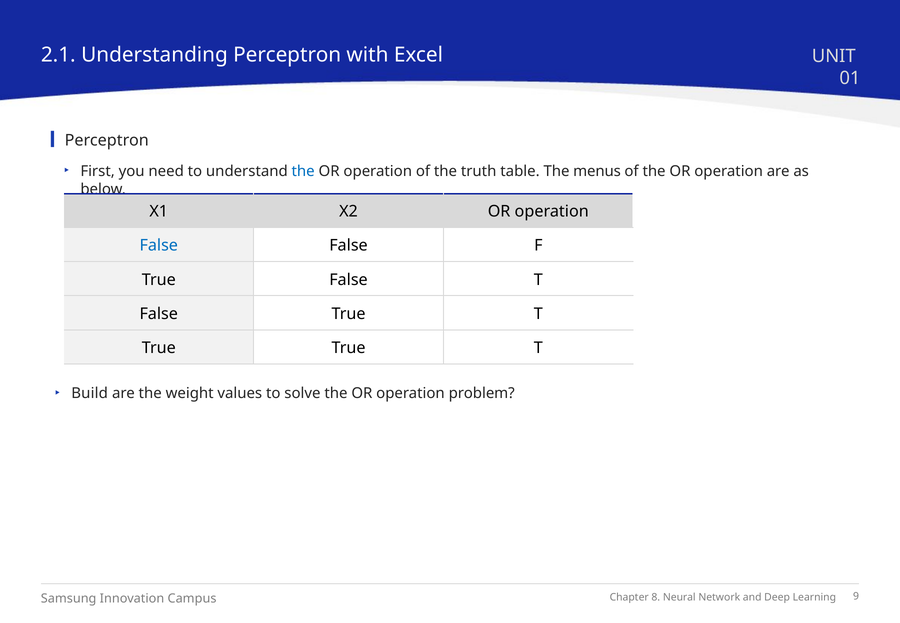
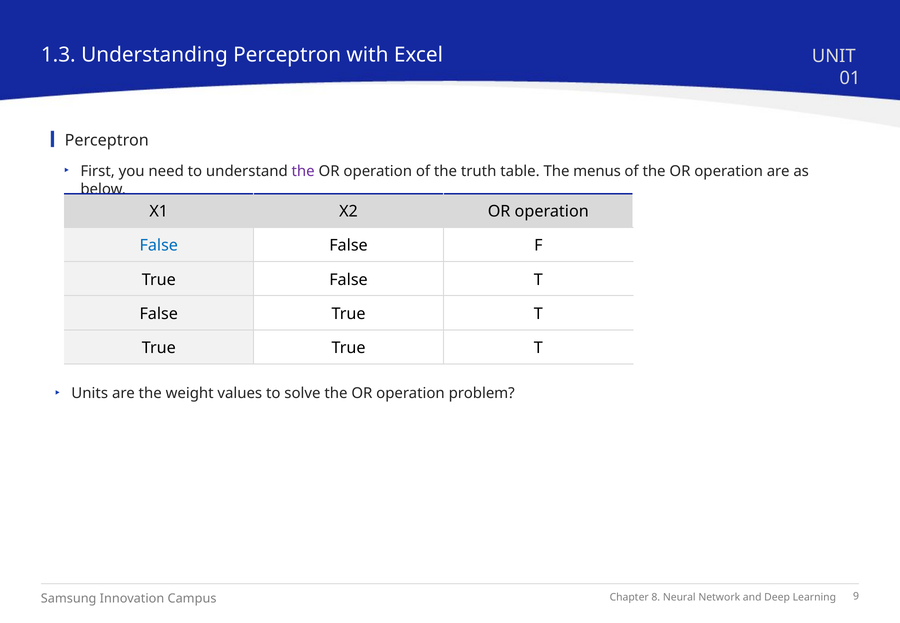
2.1: 2.1 -> 1.3
the at (303, 171) colour: blue -> purple
Build: Build -> Units
